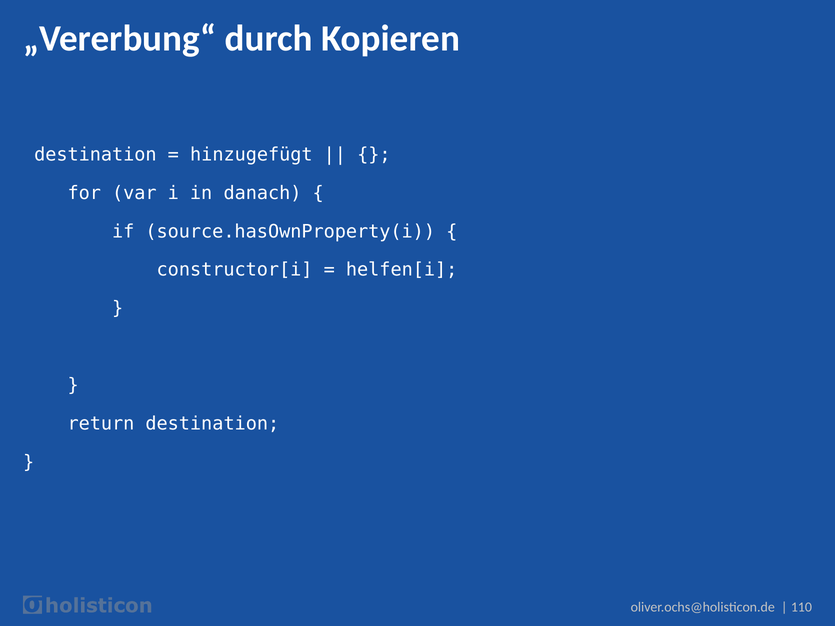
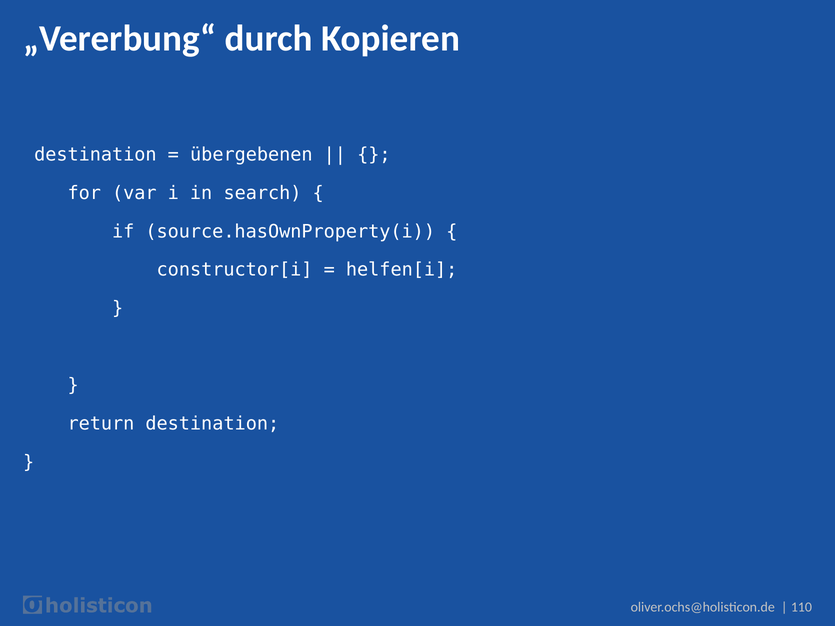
hinzugefügt: hinzugefügt -> übergebenen
danach: danach -> search
